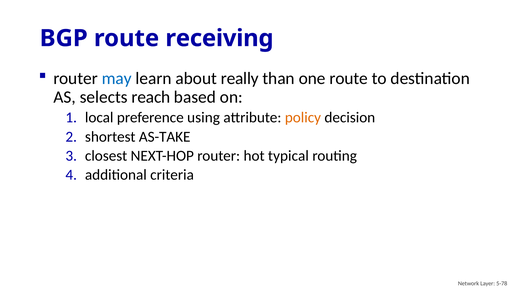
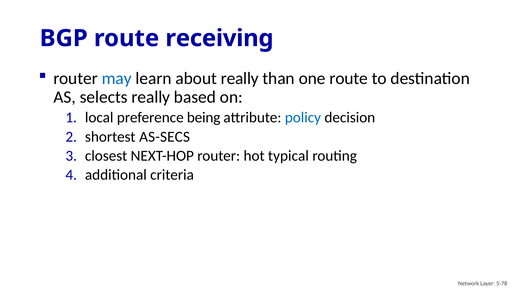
selects reach: reach -> really
using: using -> being
policy colour: orange -> blue
AS-TAKE: AS-TAKE -> AS-SECS
